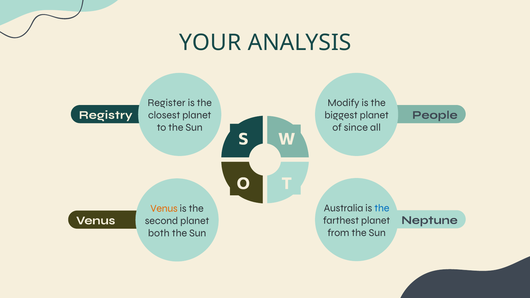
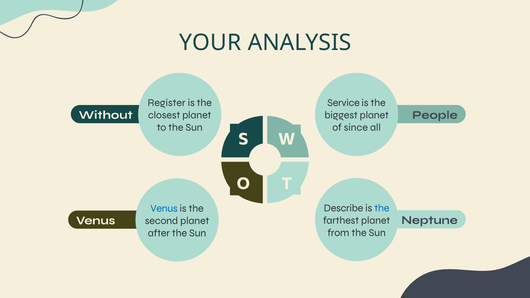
Modify: Modify -> Service
Registry: Registry -> Without
Australia: Australia -> Describe
Venus at (164, 208) colour: orange -> blue
both: both -> after
